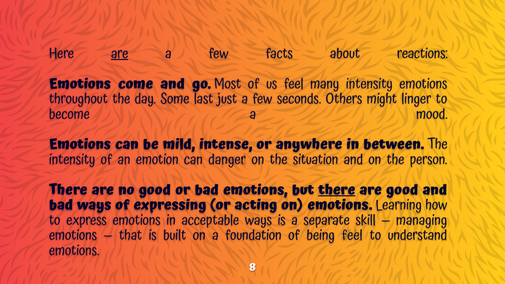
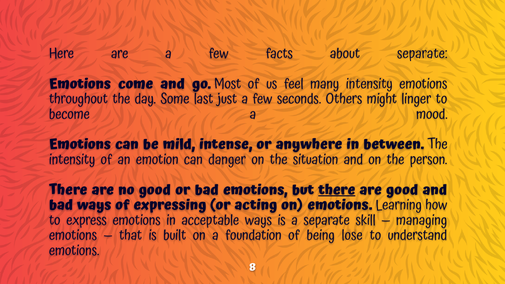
are at (120, 54) underline: present -> none
about reactions: reactions -> separate
being feel: feel -> lose
